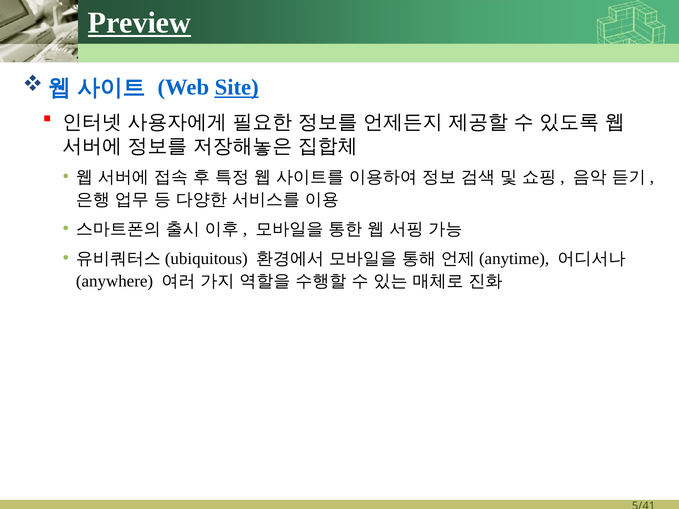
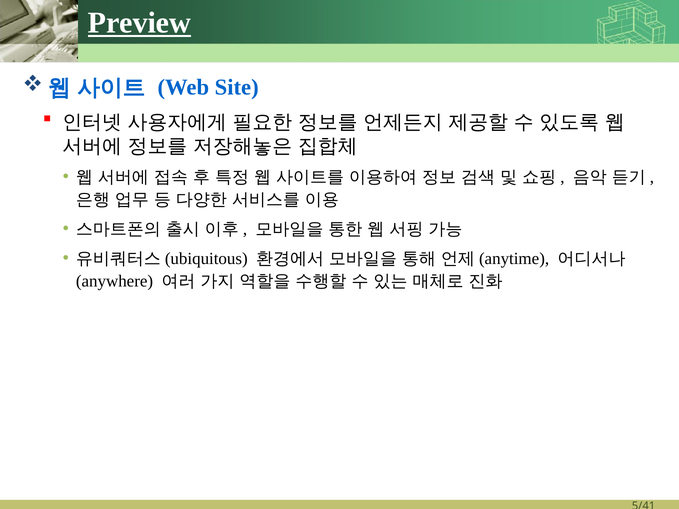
Site underline: present -> none
